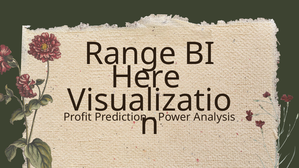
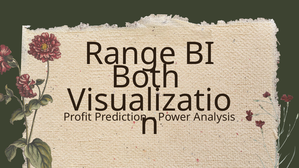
Here: Here -> Both
